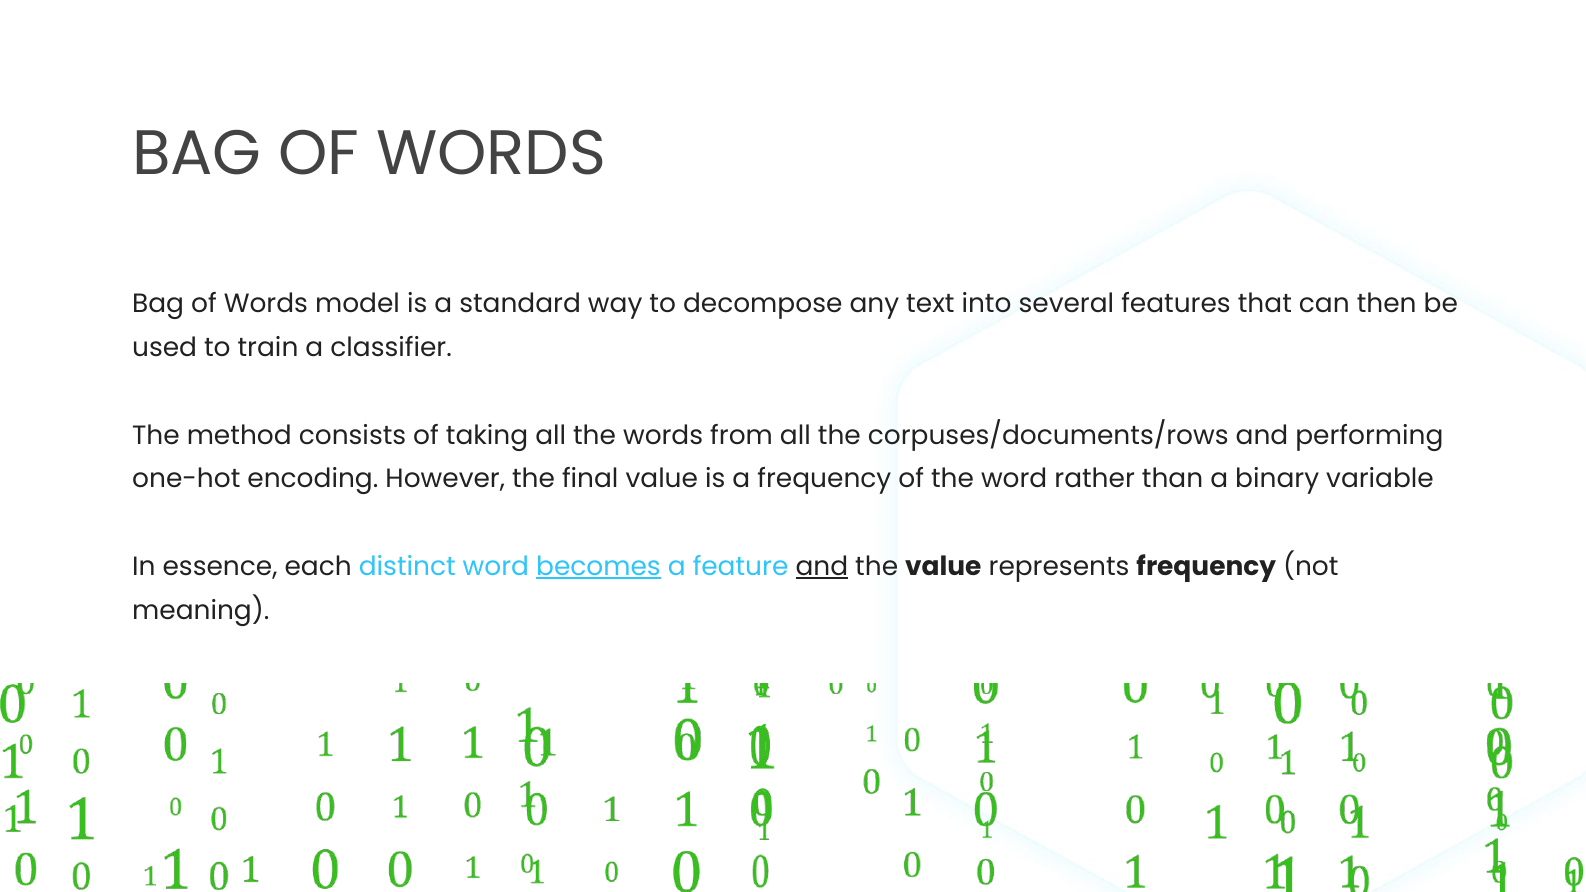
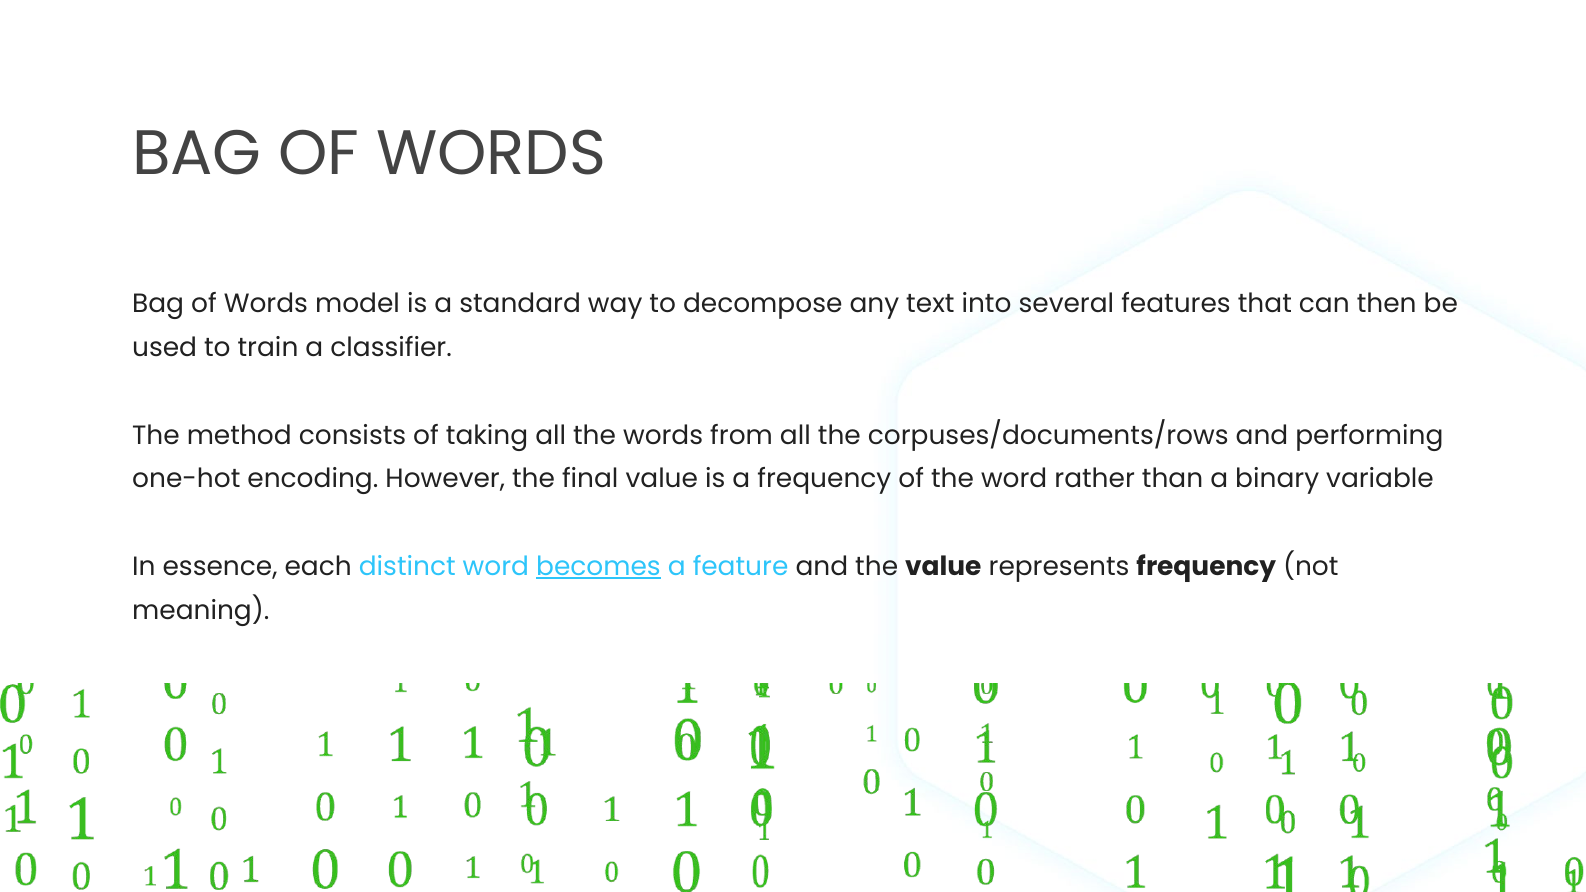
and at (822, 567) underline: present -> none
